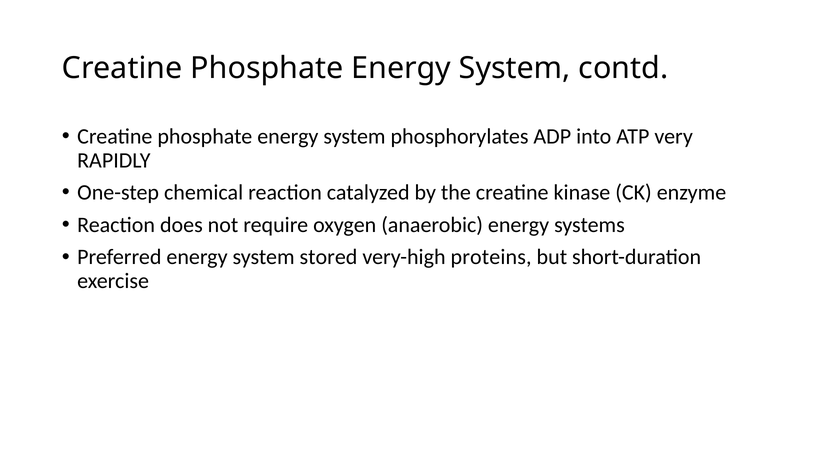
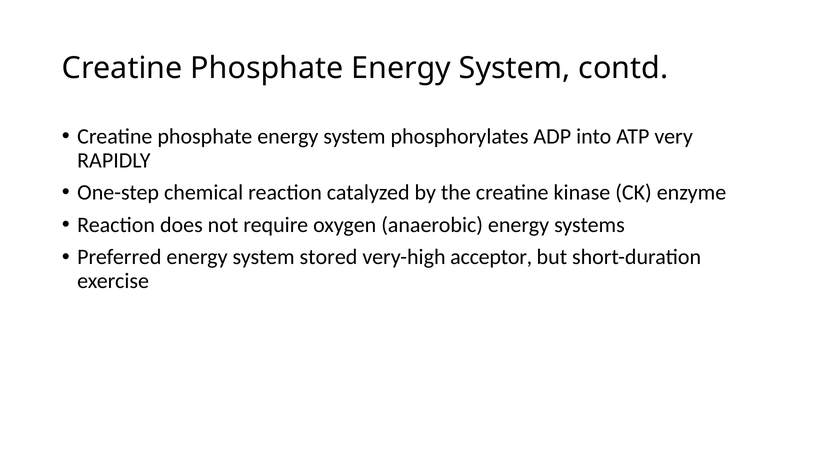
proteins: proteins -> acceptor
